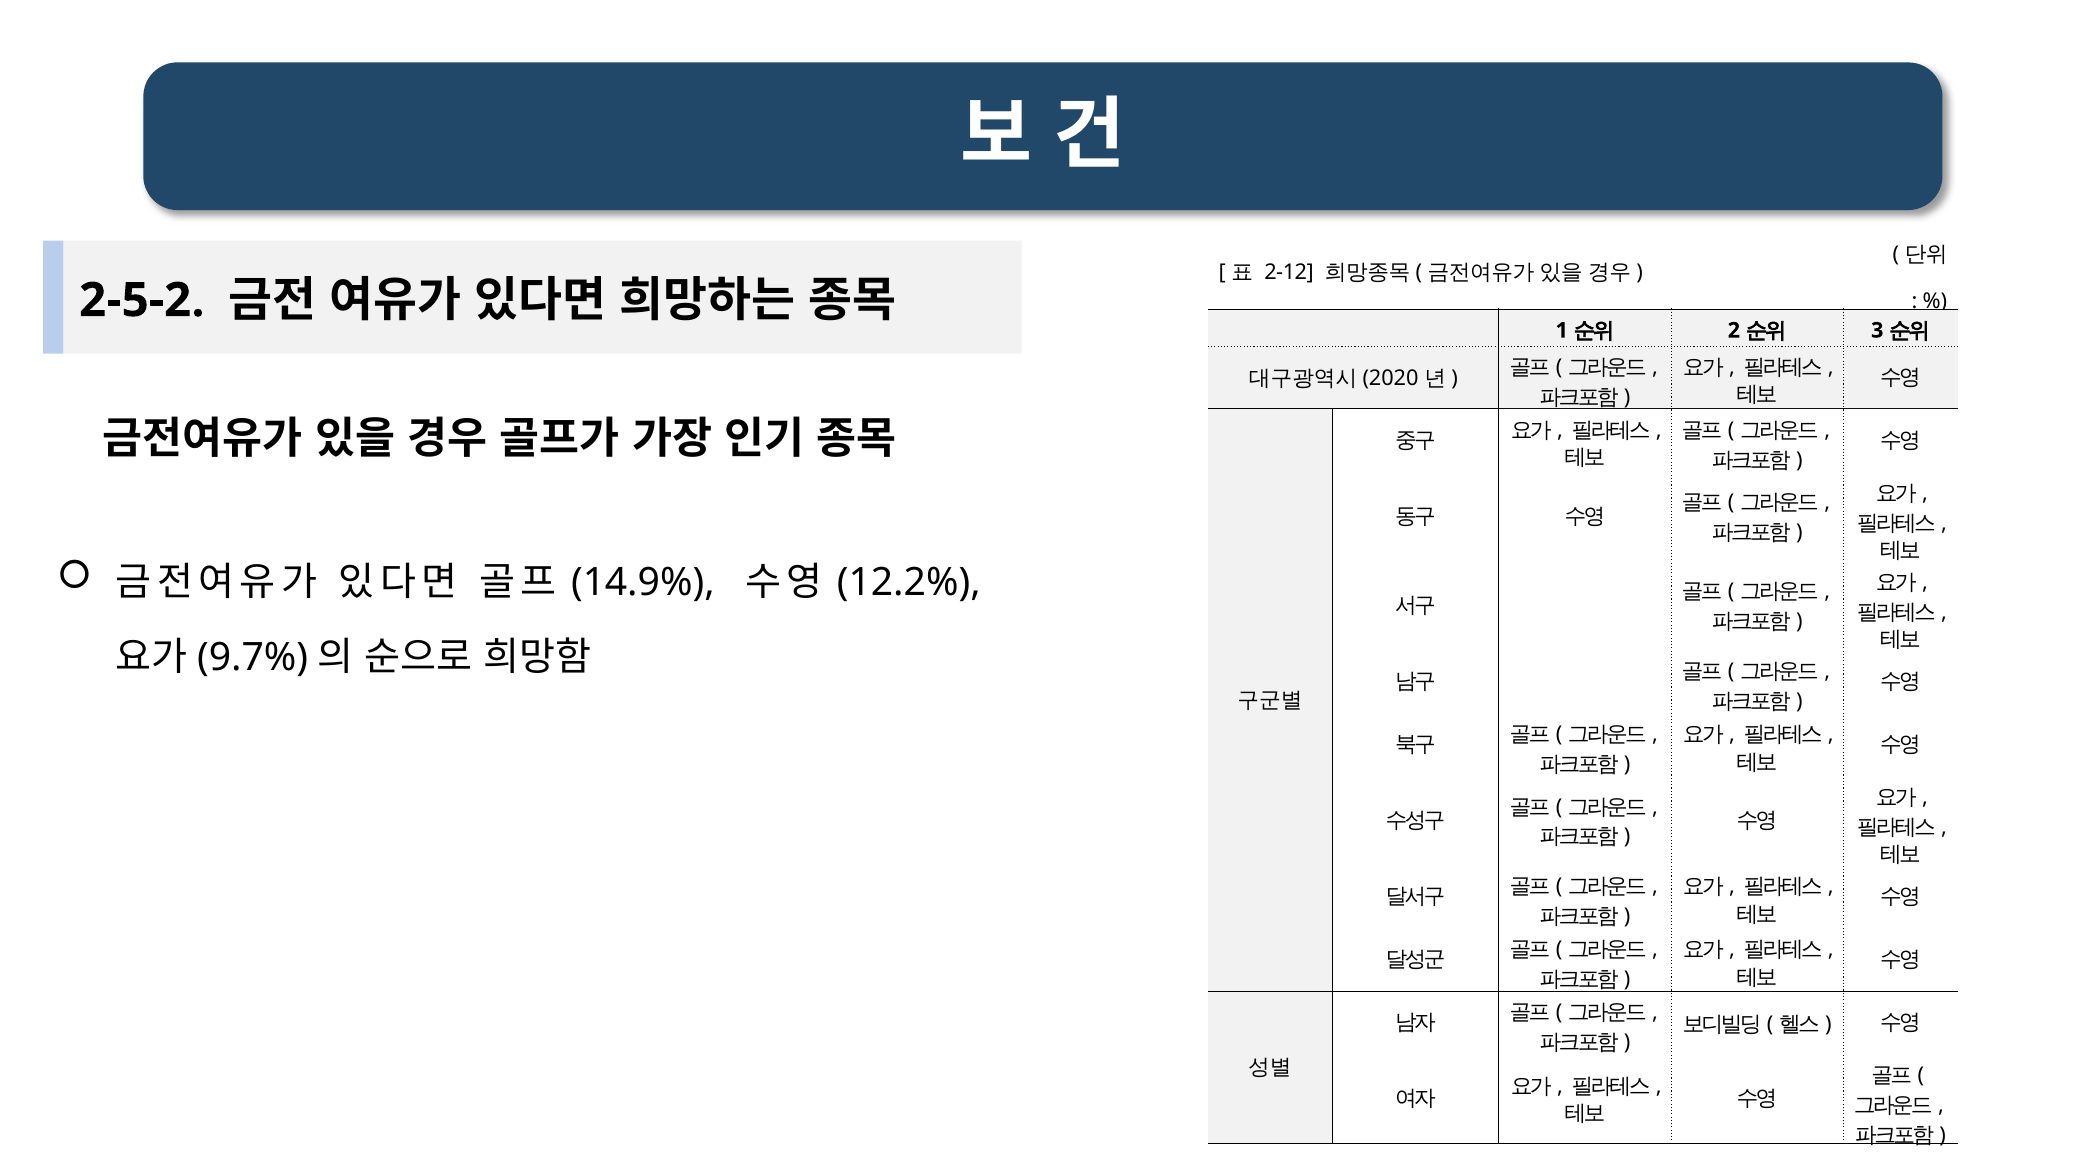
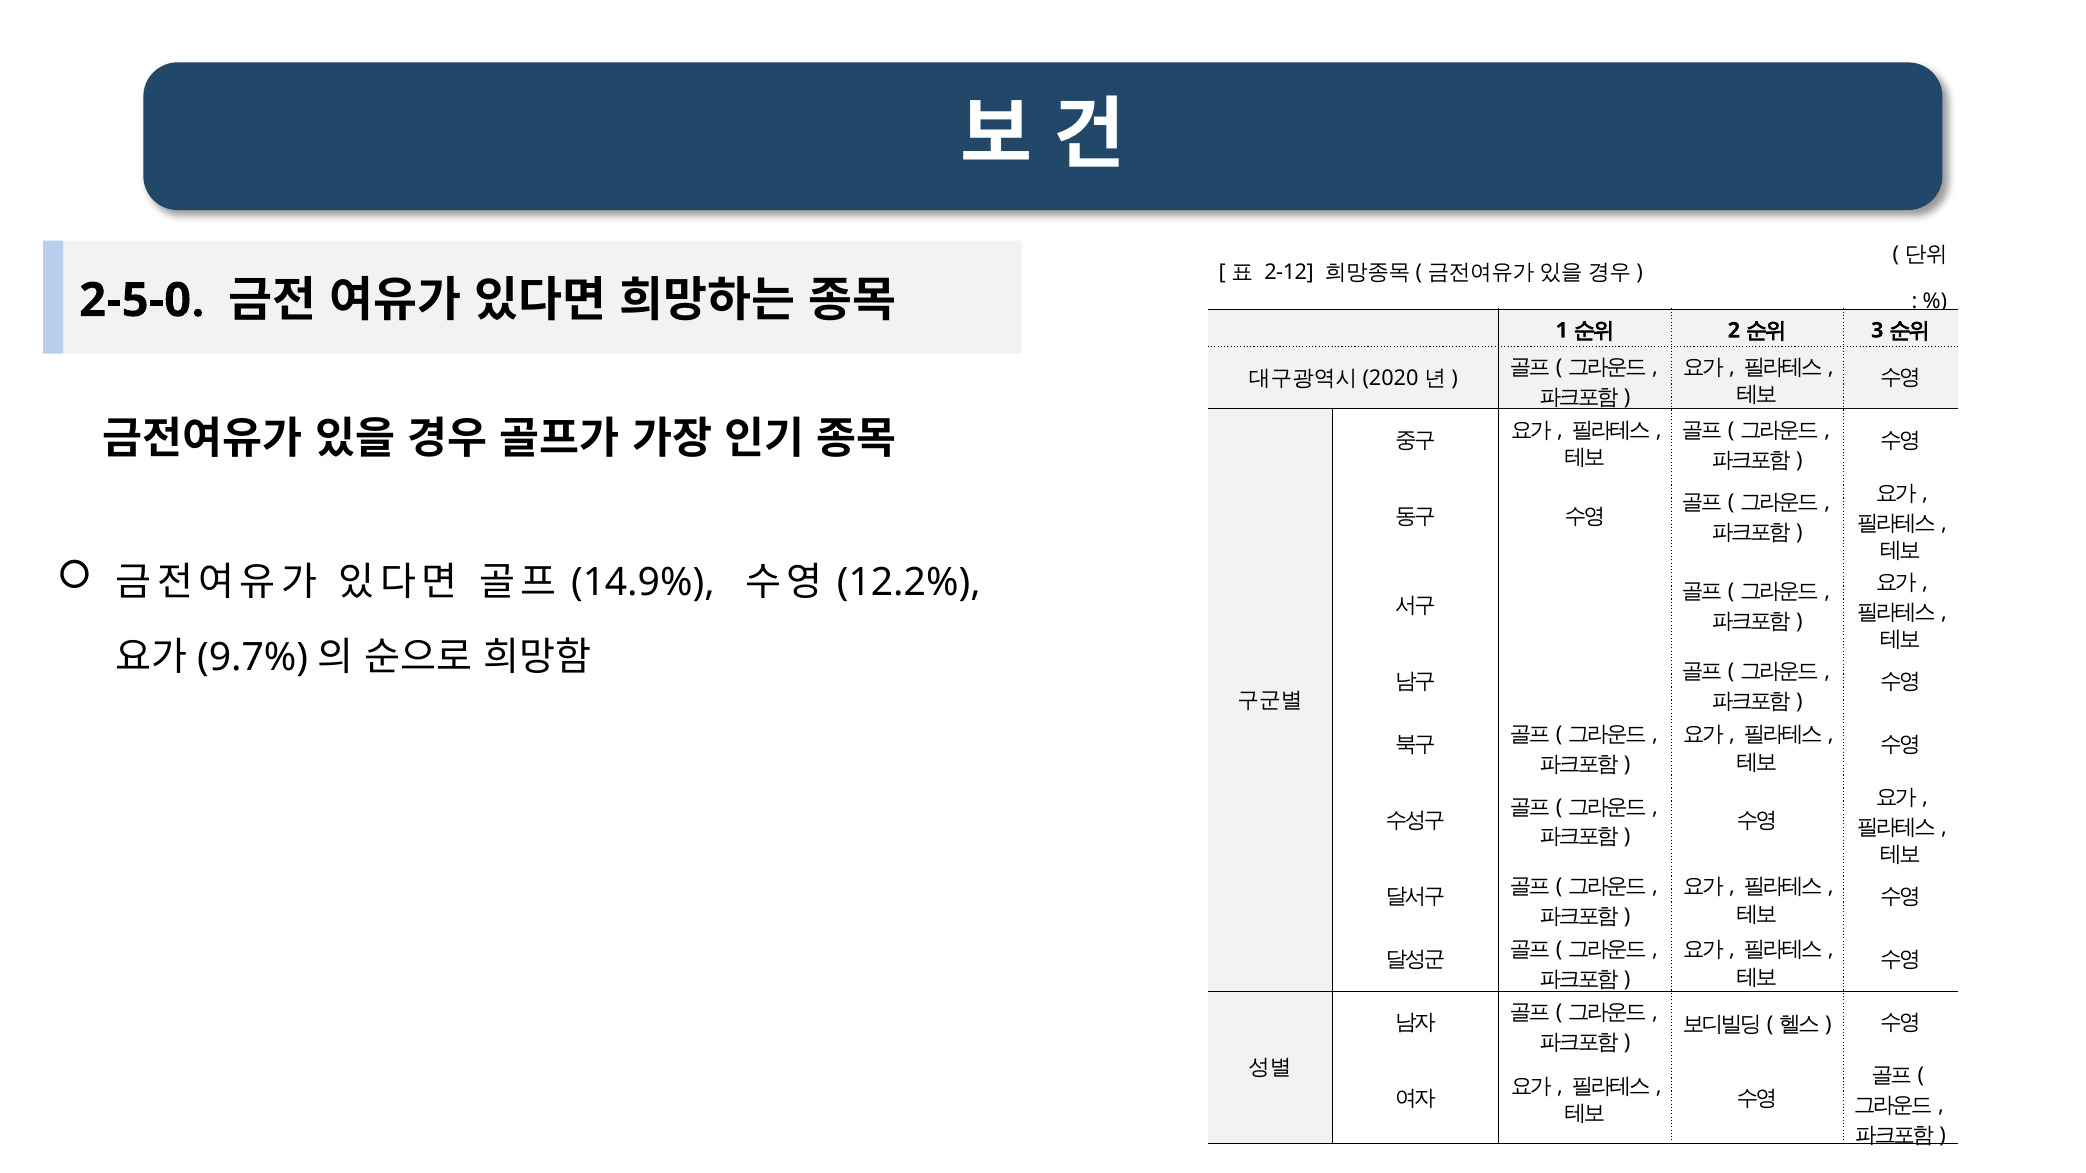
2-5-2: 2-5-2 -> 2-5-0
